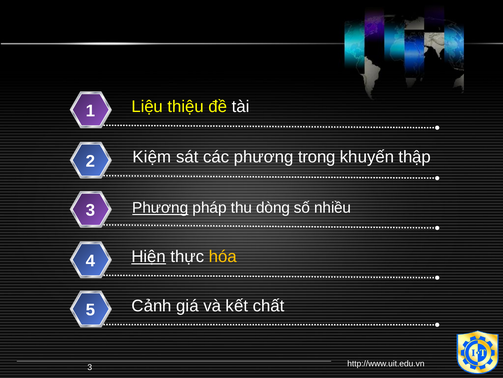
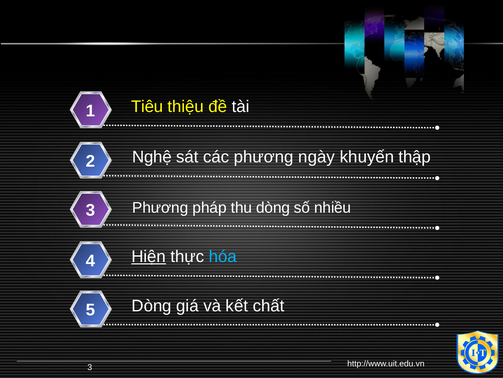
Liệu: Liệu -> Tiêu
Kiệm: Kiệm -> Nghệ
trong: trong -> ngày
Phương at (160, 207) underline: present -> none
hóa colour: yellow -> light blue
Cảnh at (152, 305): Cảnh -> Dòng
